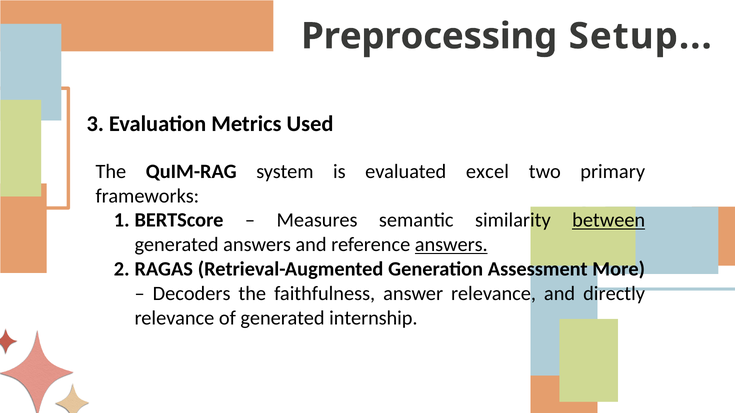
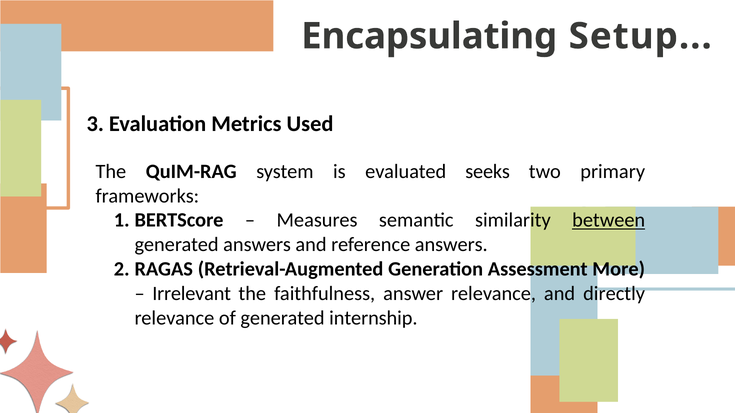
Preprocessing: Preprocessing -> Encapsulating
excel: excel -> seeks
answers at (451, 245) underline: present -> none
Decoders: Decoders -> Irrelevant
